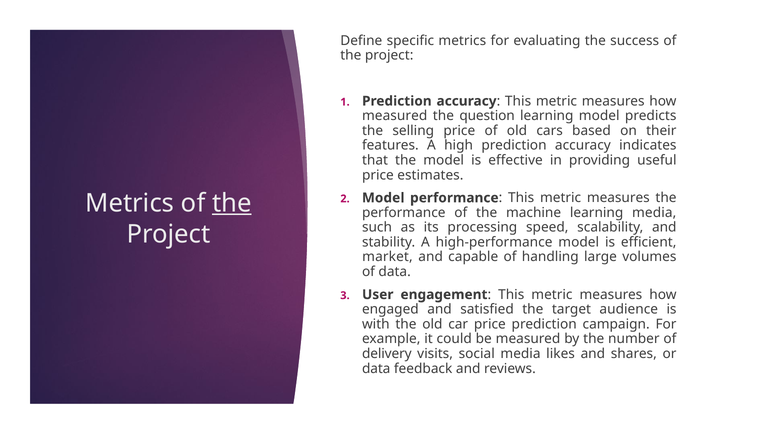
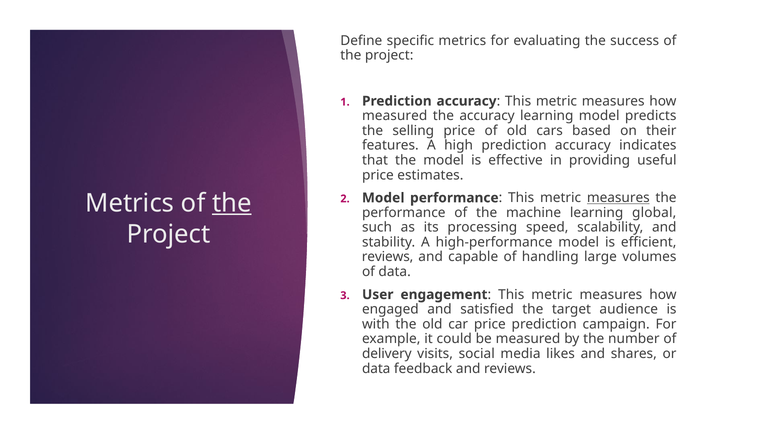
the question: question -> accuracy
measures at (618, 198) underline: none -> present
learning media: media -> global
market at (387, 257): market -> reviews
